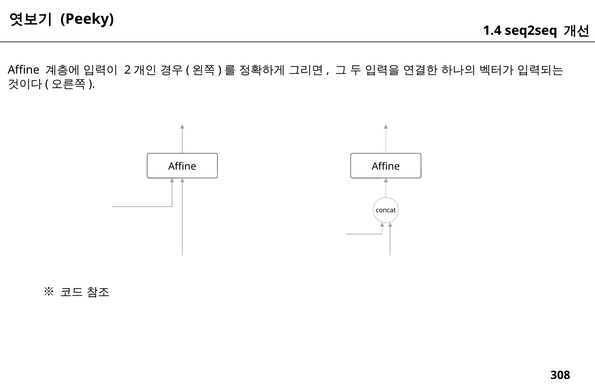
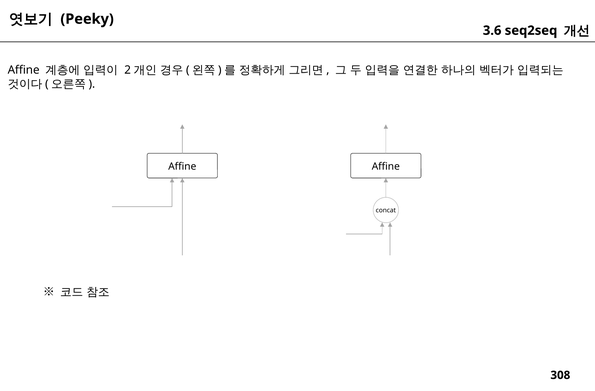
1.4: 1.4 -> 3.6
